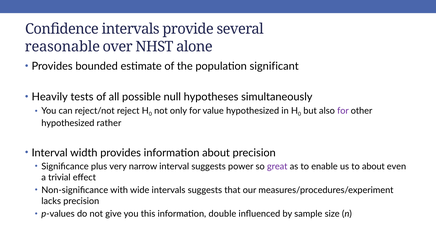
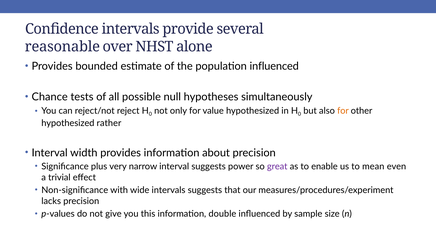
population significant: significant -> influenced
Heavily: Heavily -> Chance
for at (343, 110) colour: purple -> orange
to about: about -> mean
